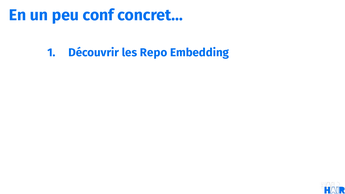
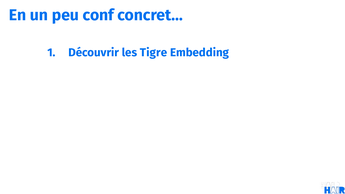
Repo: Repo -> Tigre
